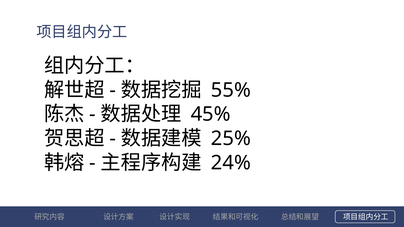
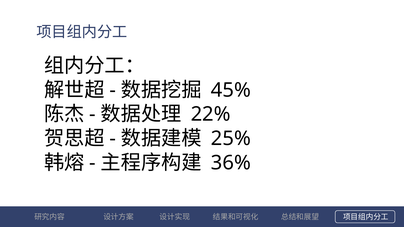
55%: 55% -> 45%
45%: 45% -> 22%
24%: 24% -> 36%
